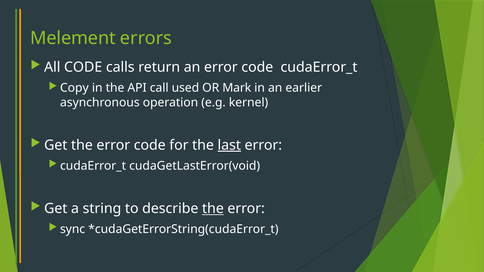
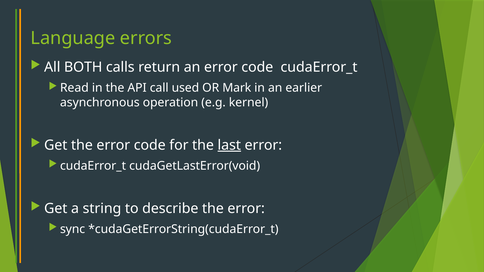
Melement: Melement -> Language
All CODE: CODE -> BOTH
Copy: Copy -> Read
the at (213, 209) underline: present -> none
